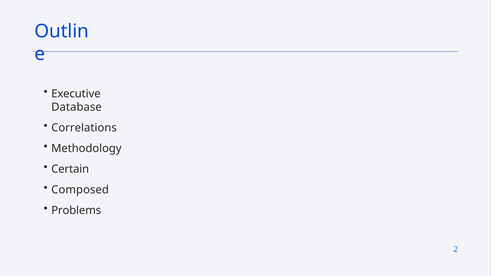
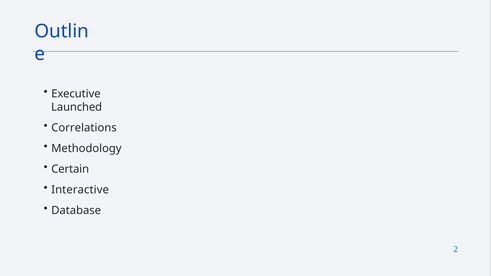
Database: Database -> Launched
Composed: Composed -> Interactive
Problems: Problems -> Database
